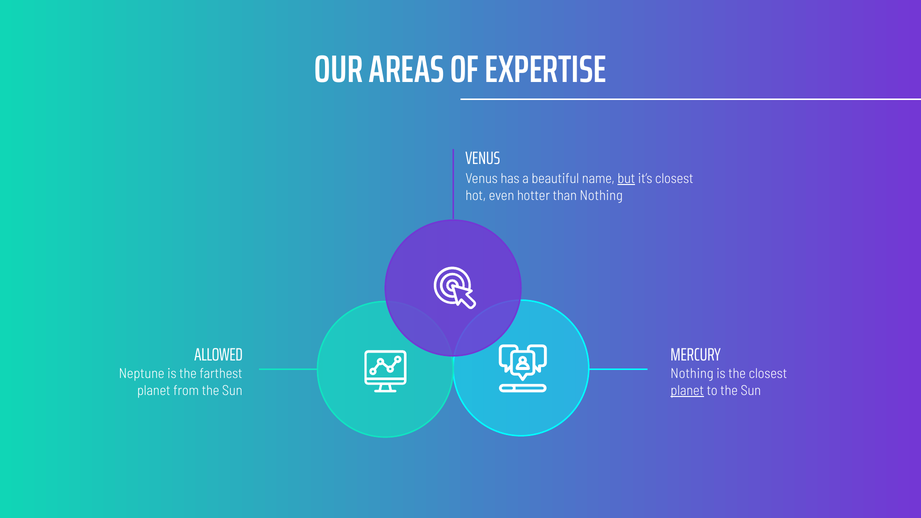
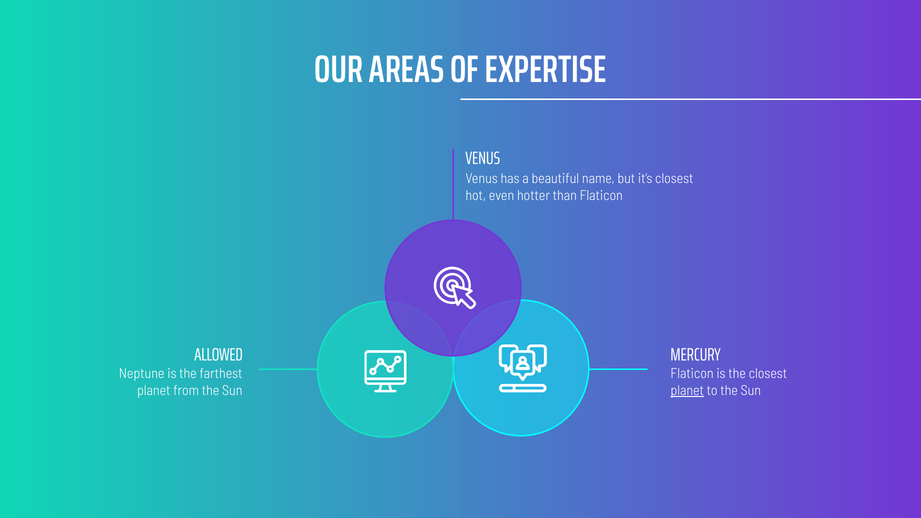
but underline: present -> none
than Nothing: Nothing -> Flaticon
Nothing at (692, 374): Nothing -> Flaticon
